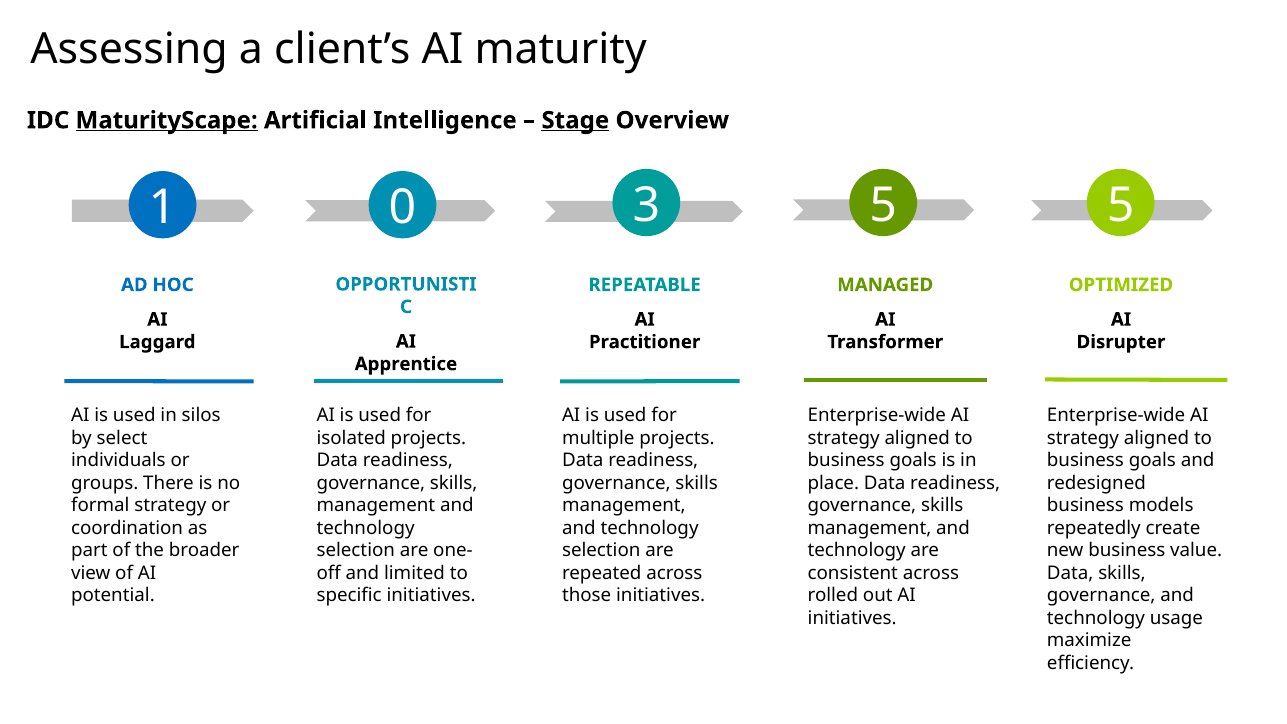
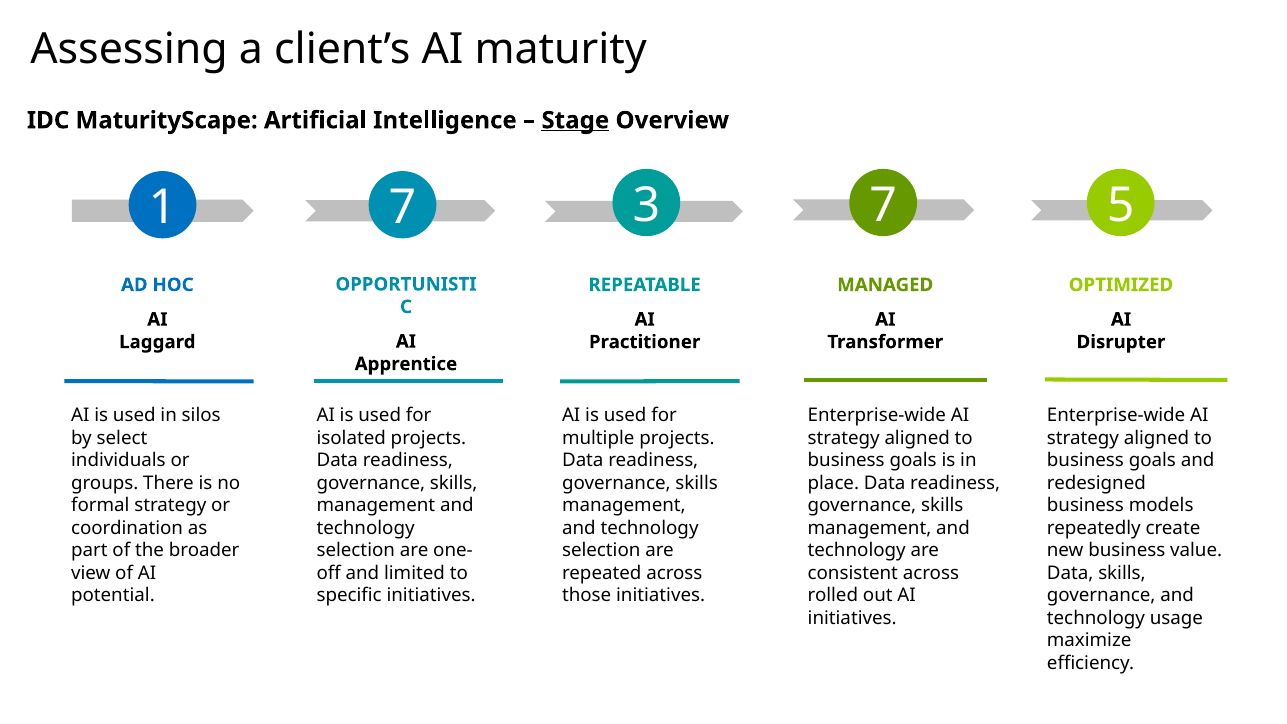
MaturityScape underline: present -> none
1 0: 0 -> 7
3 5: 5 -> 7
